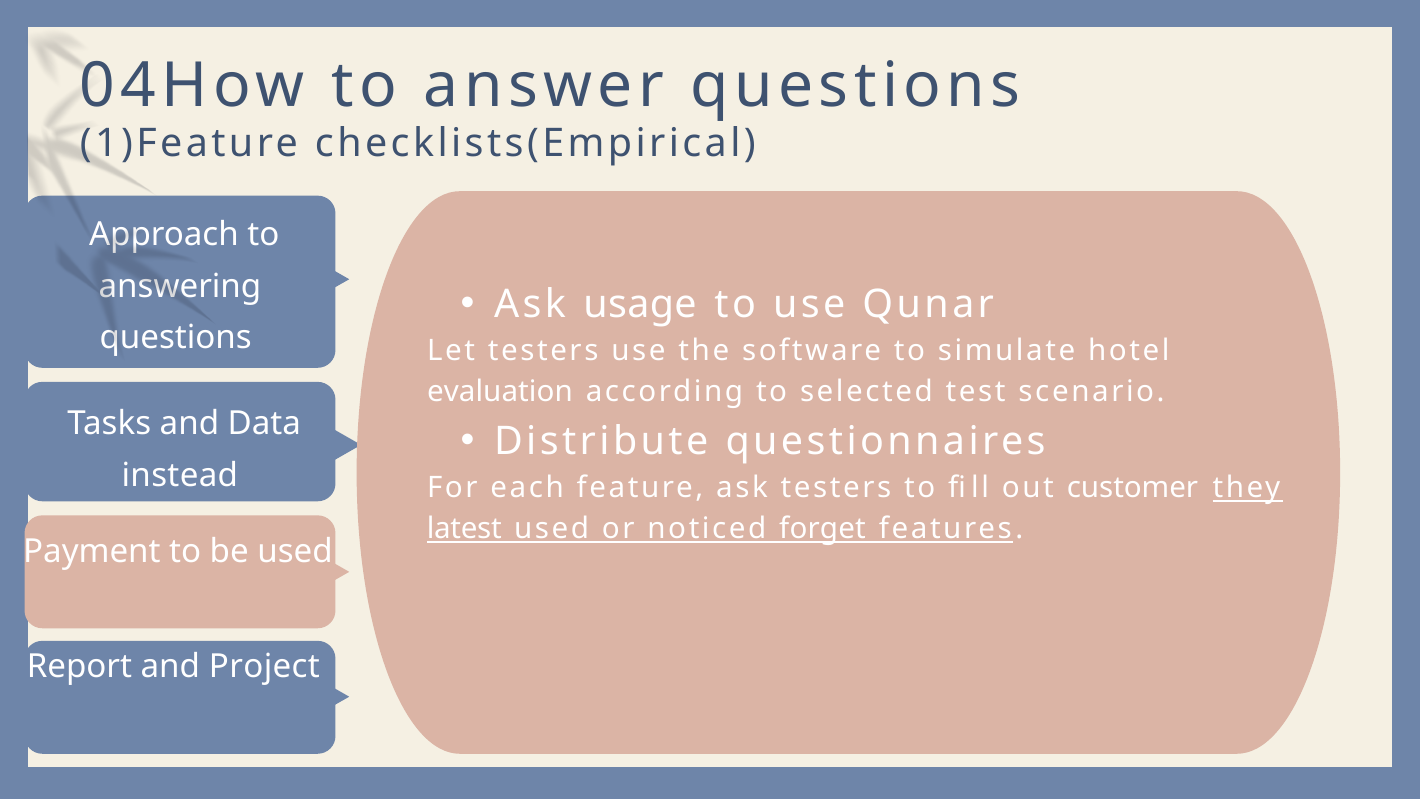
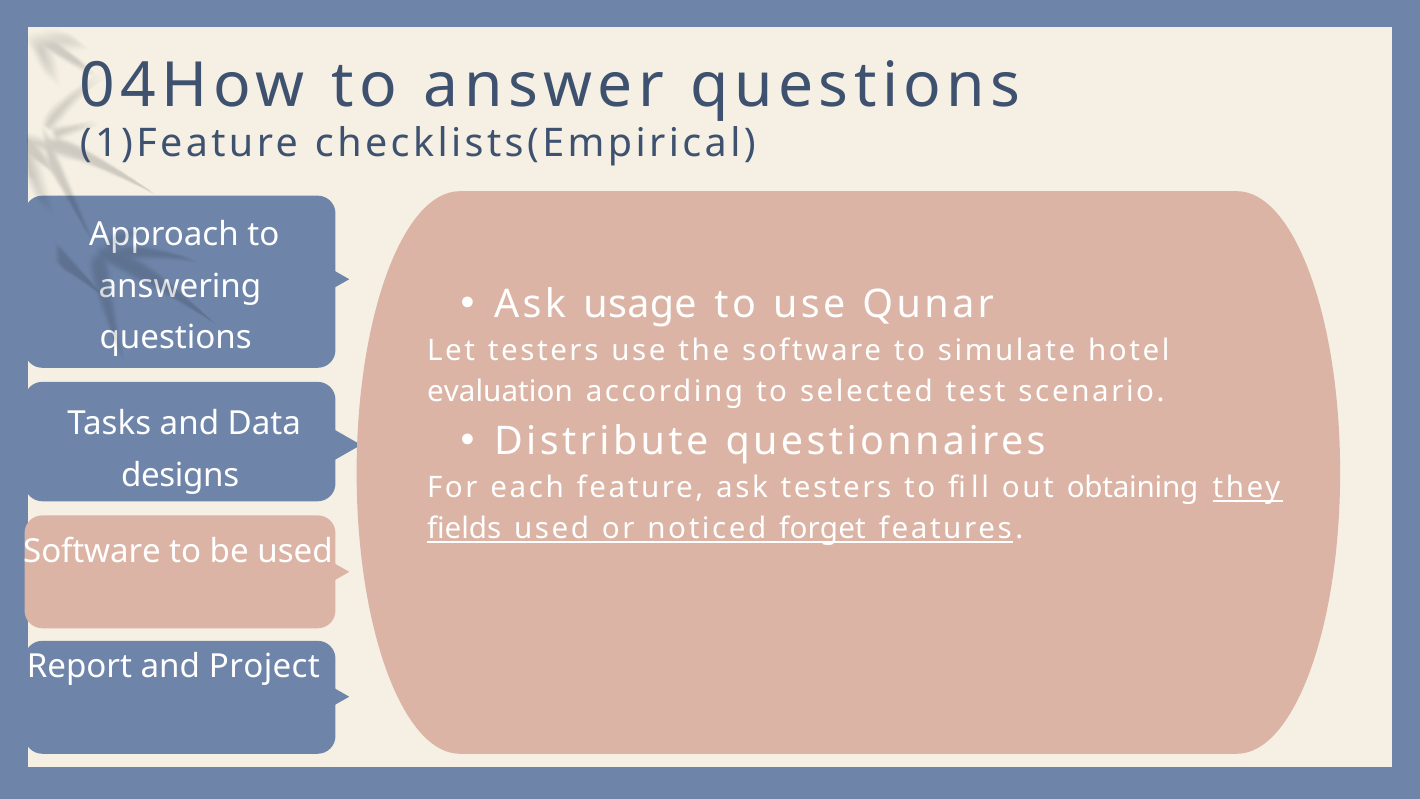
instead: instead -> designs
customer: customer -> obtaining
latest: latest -> fields
Payment at (92, 551): Payment -> Software
